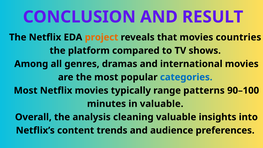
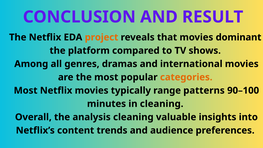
countries: countries -> dominant
categories colour: blue -> orange
in valuable: valuable -> cleaning
